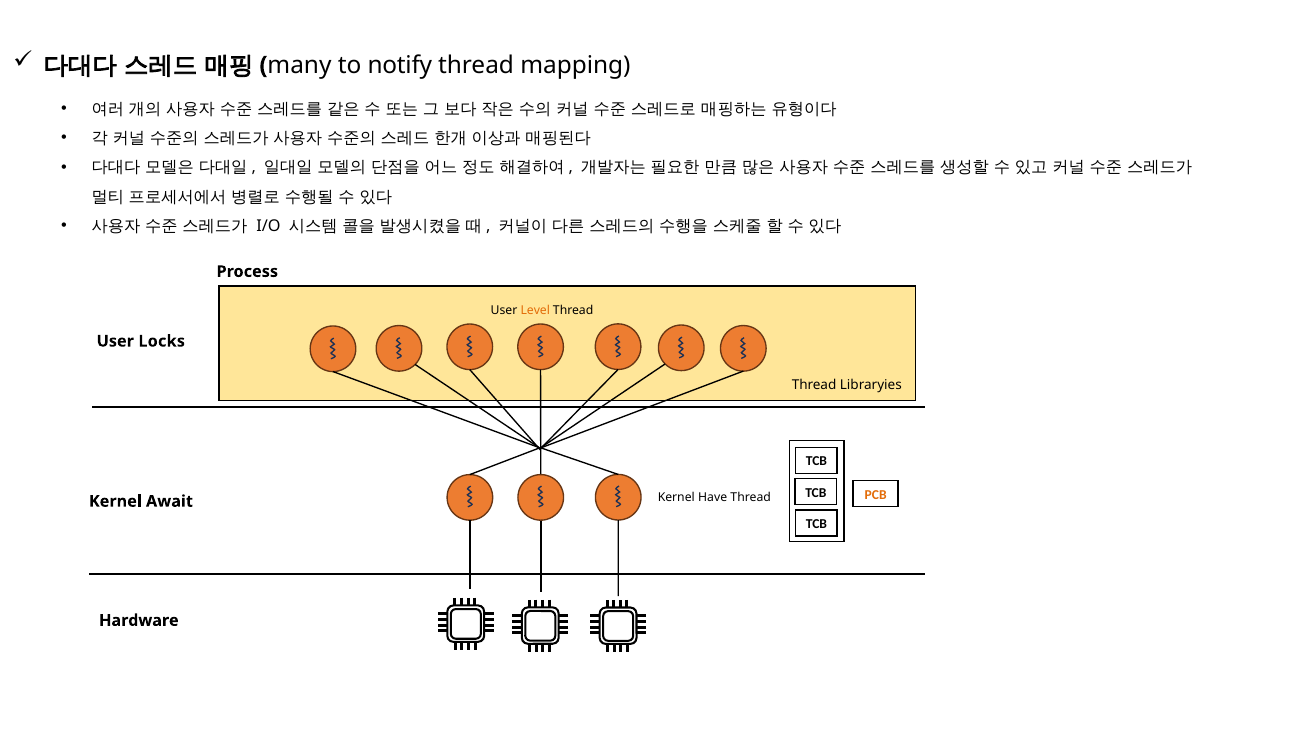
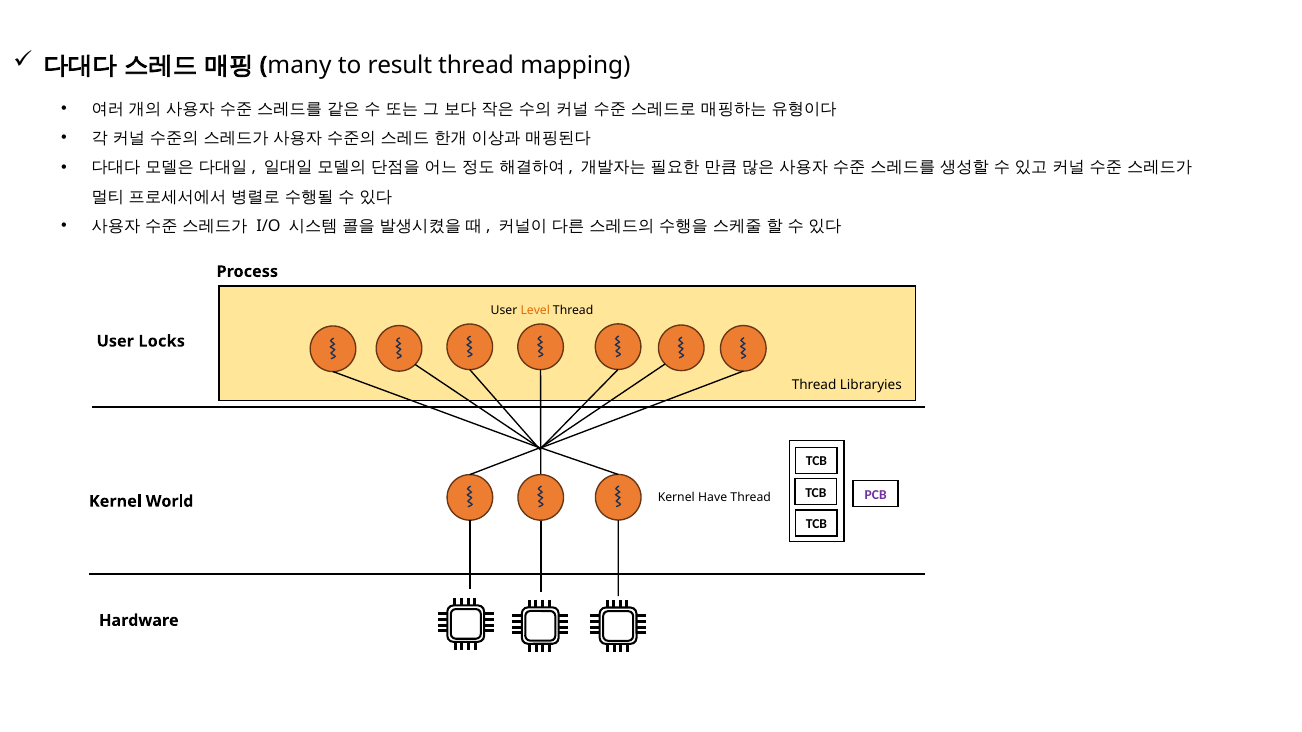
notify: notify -> result
PCB colour: orange -> purple
Await: Await -> World
